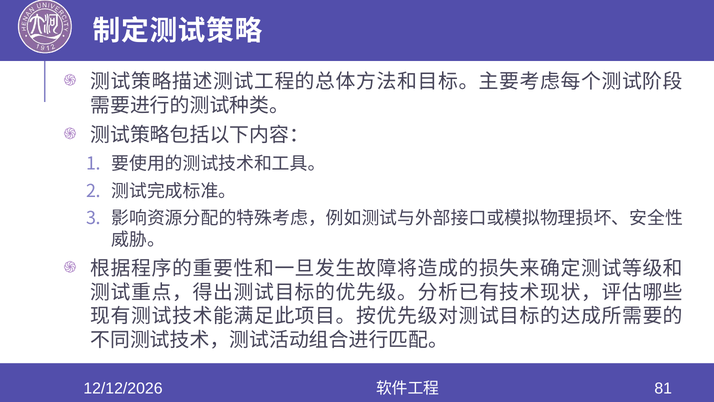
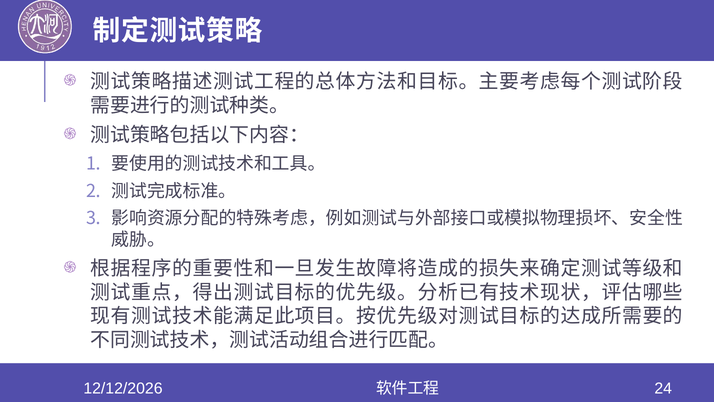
81: 81 -> 24
